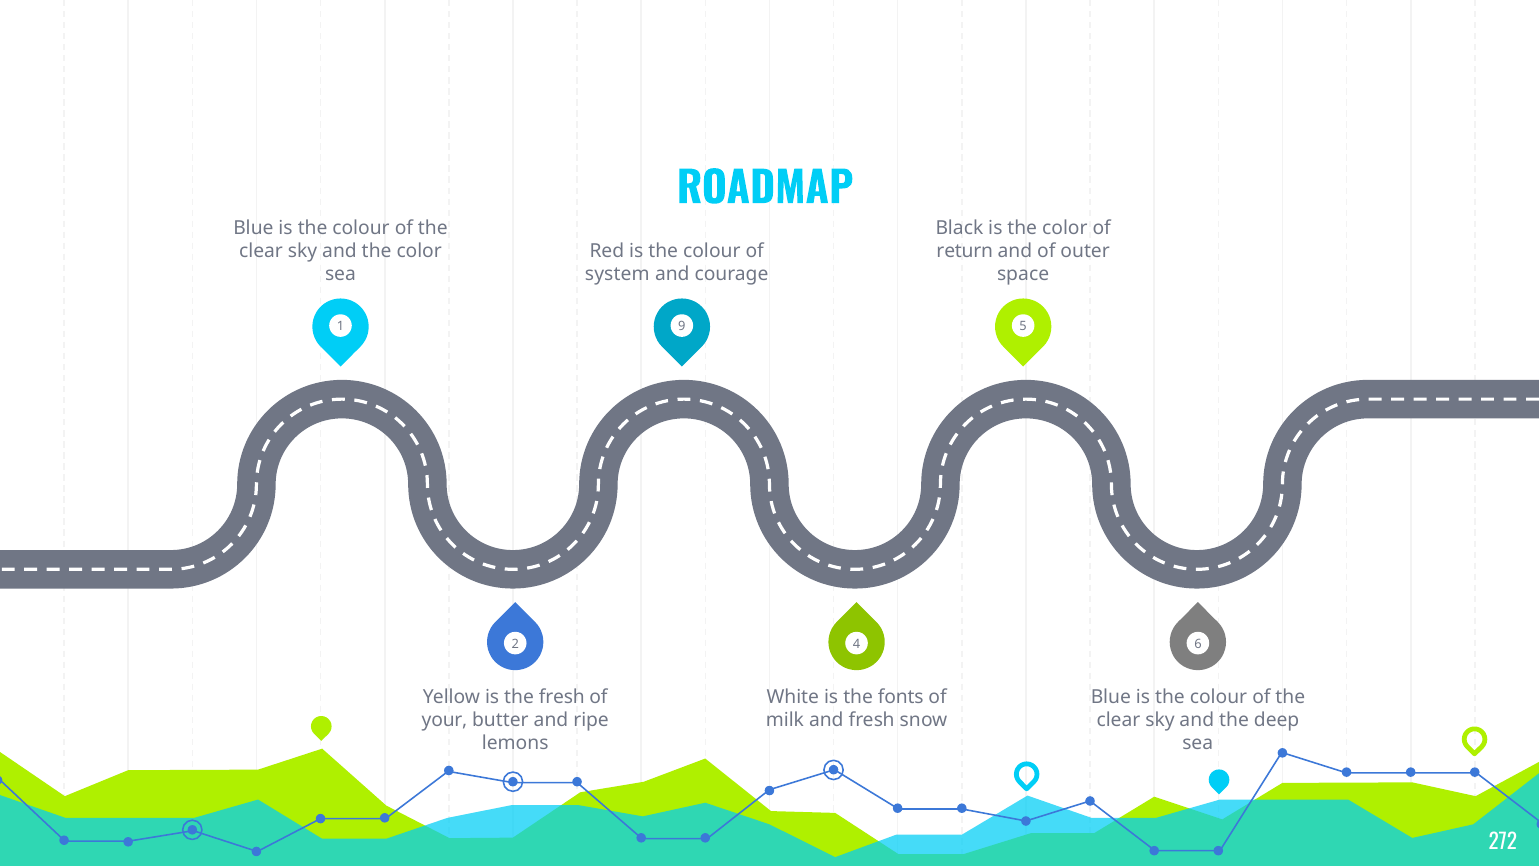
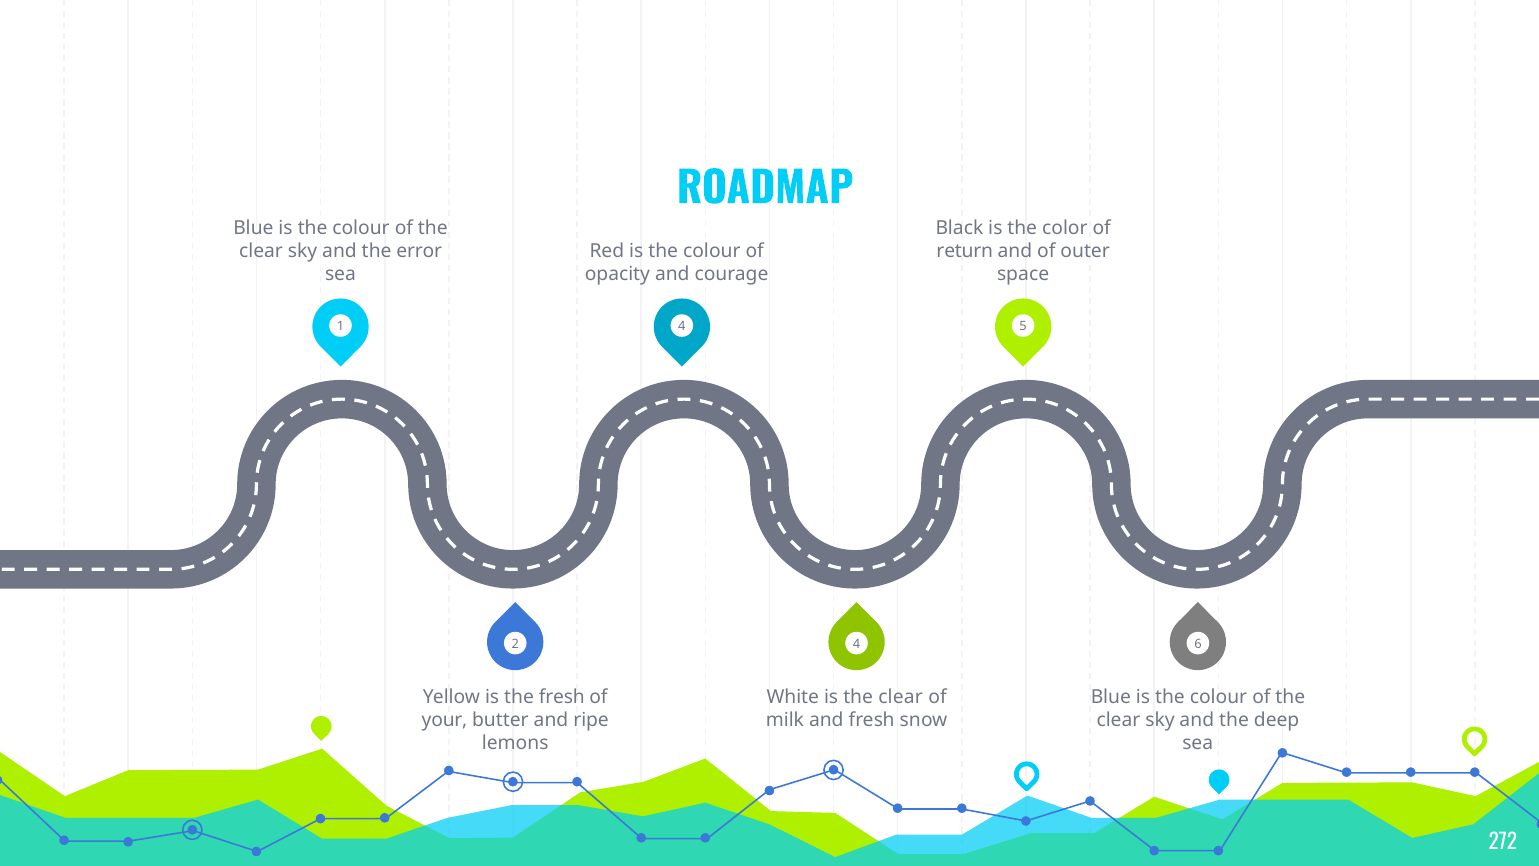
and the color: color -> error
system: system -> opacity
1 9: 9 -> 4
is the fonts: fonts -> clear
